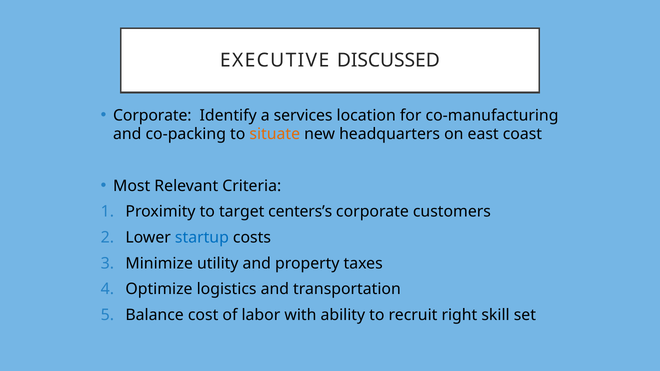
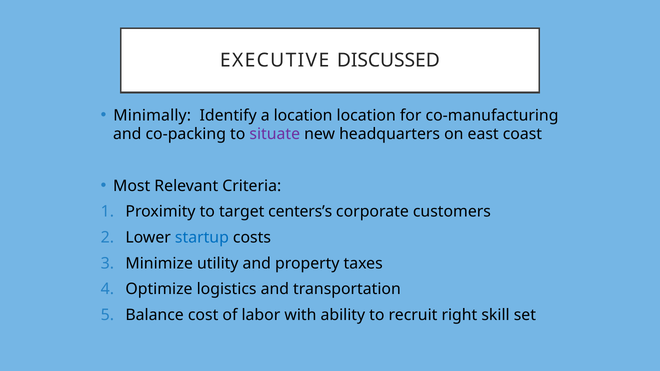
Corporate at (152, 115): Corporate -> Minimally
a services: services -> location
situate colour: orange -> purple
